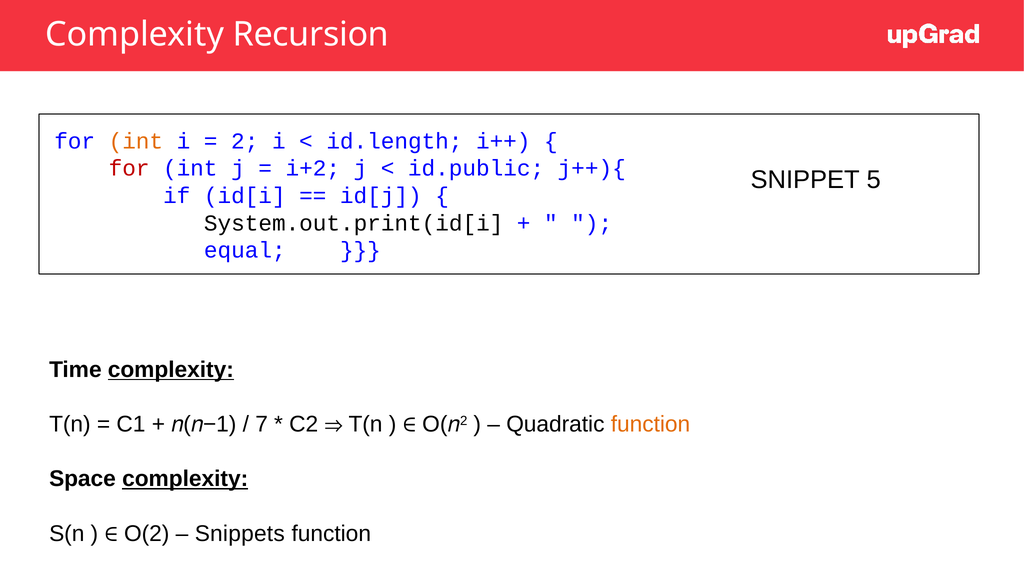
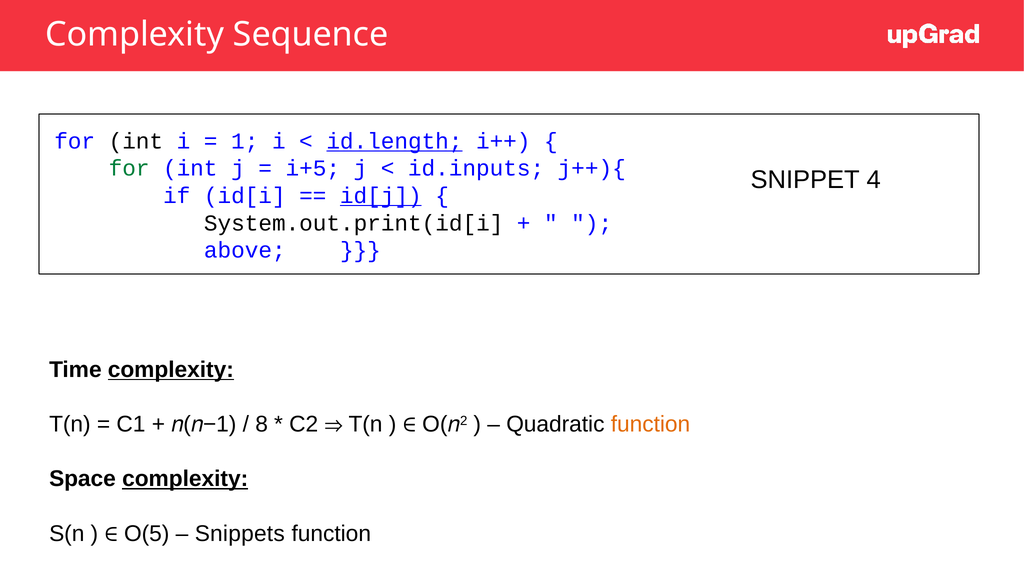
Recursion: Recursion -> Sequence
int at (136, 141) colour: orange -> black
2: 2 -> 1
id.length underline: none -> present
for at (129, 168) colour: red -> green
i+2: i+2 -> i+5
id.public: id.public -> id.inputs
5: 5 -> 4
id[j underline: none -> present
equal: equal -> above
7: 7 -> 8
O(2: O(2 -> O(5
